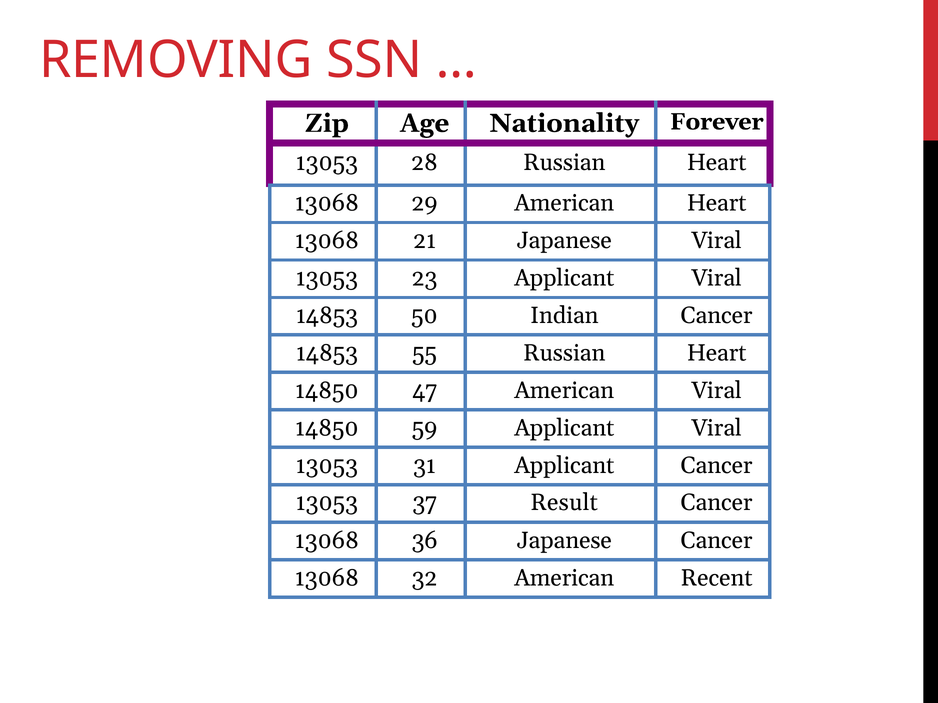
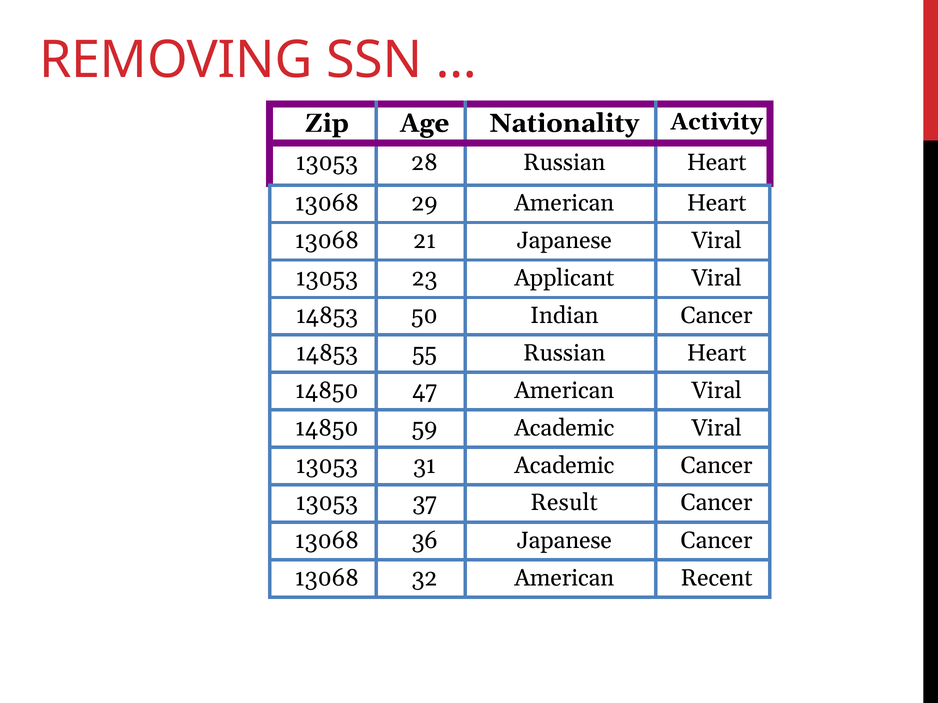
Forever: Forever -> Activity
59 Applicant: Applicant -> Academic
31 Applicant: Applicant -> Academic
